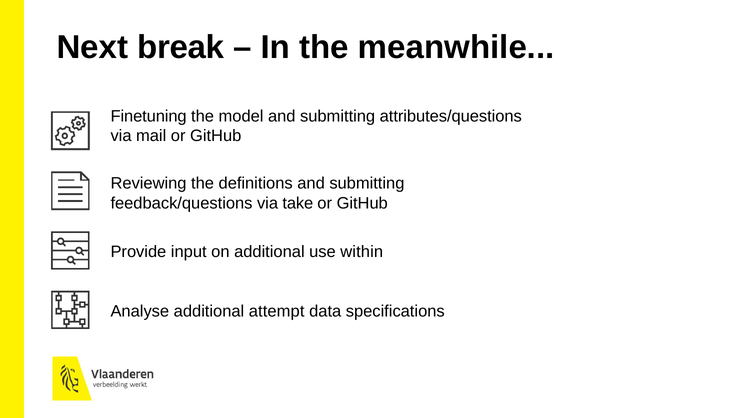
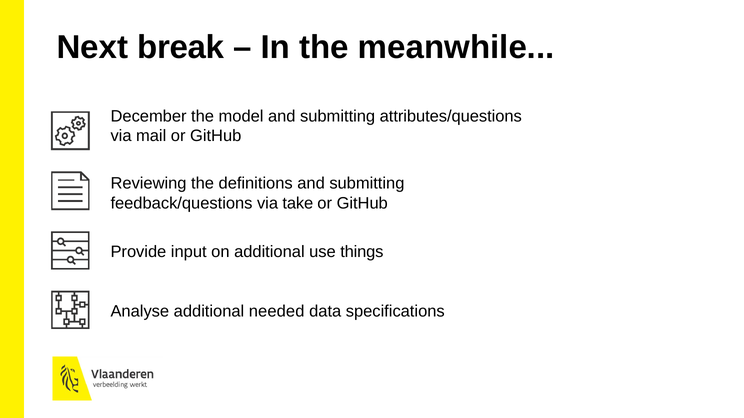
Finetuning: Finetuning -> December
within: within -> things
attempt: attempt -> needed
